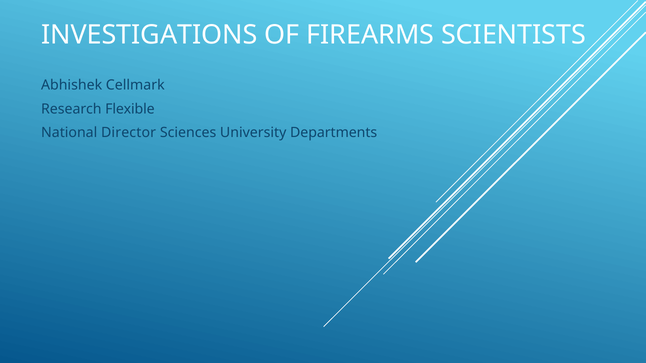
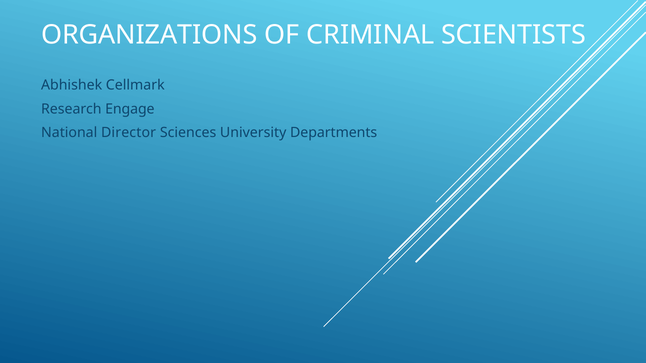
INVESTIGATIONS: INVESTIGATIONS -> ORGANIZATIONS
FIREARMS: FIREARMS -> CRIMINAL
Flexible: Flexible -> Engage
